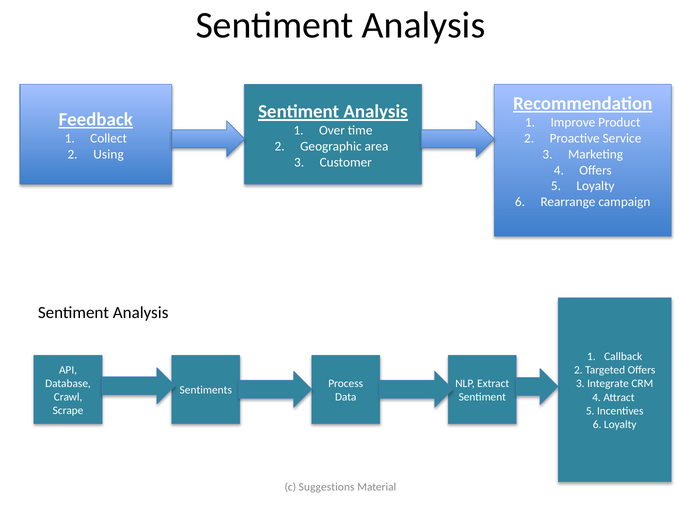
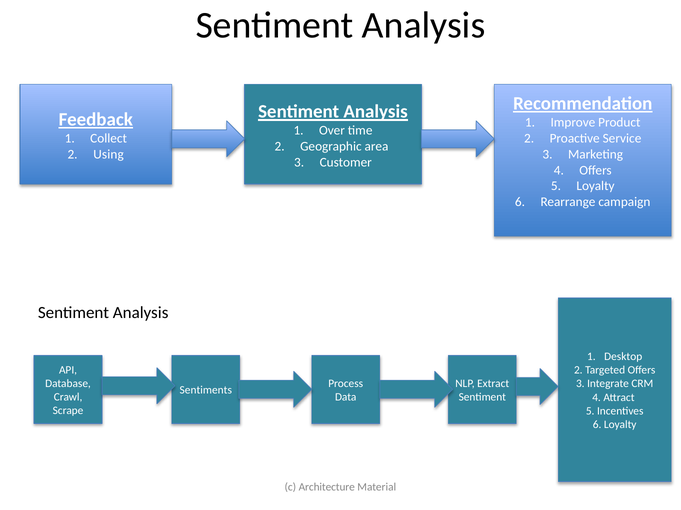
Callback: Callback -> Desktop
Suggestions: Suggestions -> Architecture
